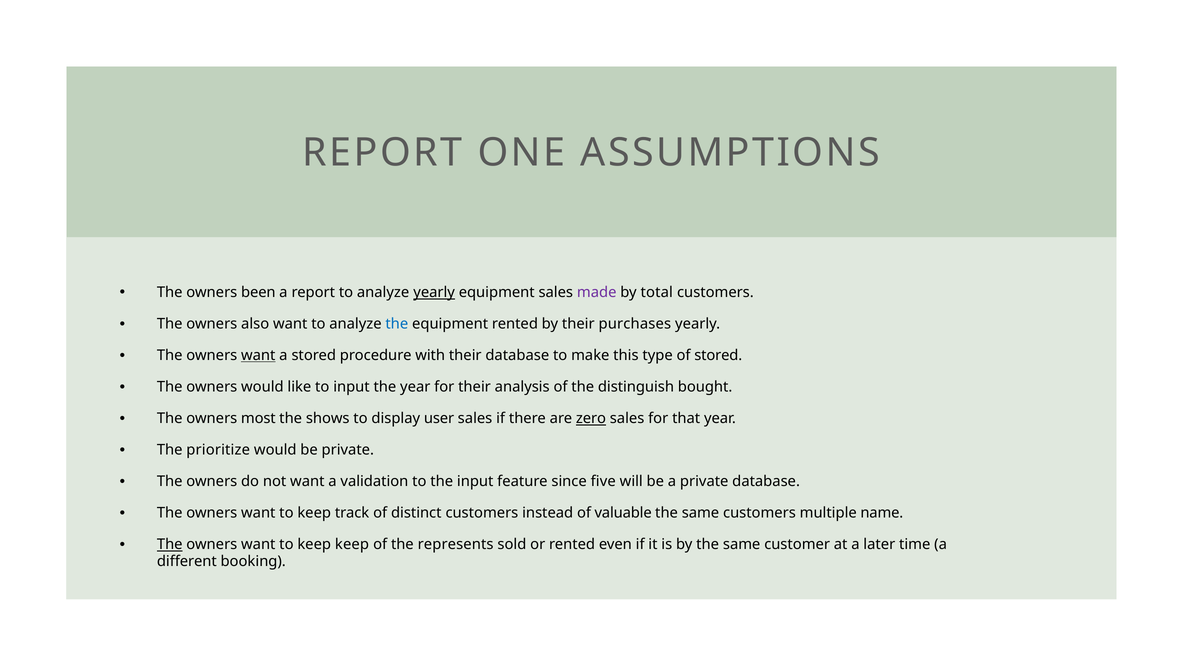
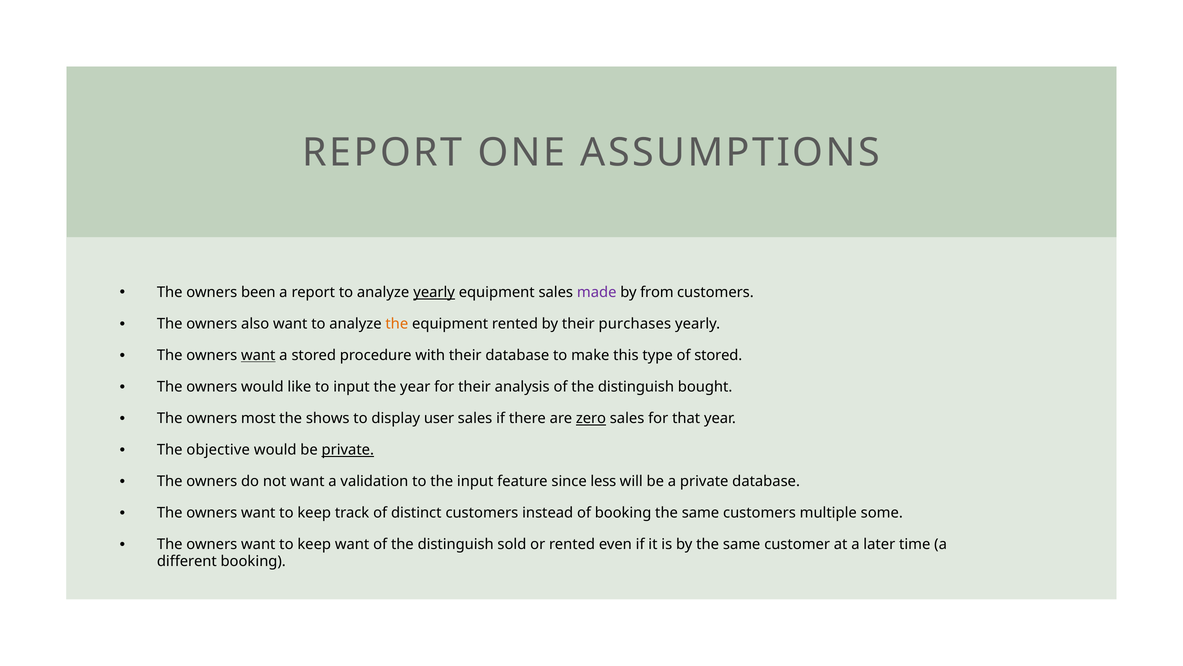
total: total -> from
the at (397, 324) colour: blue -> orange
prioritize: prioritize -> objective
private at (348, 450) underline: none -> present
five: five -> less
of valuable: valuable -> booking
name: name -> some
The at (170, 544) underline: present -> none
keep keep: keep -> want
represents at (456, 544): represents -> distinguish
